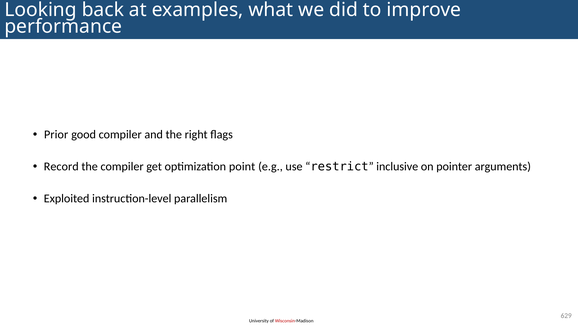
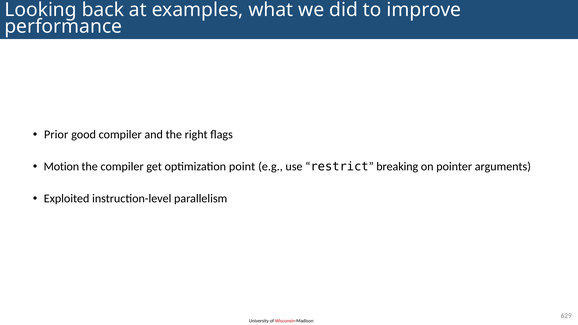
Record: Record -> Motion
inclusive: inclusive -> breaking
